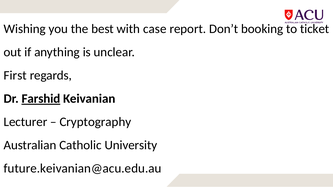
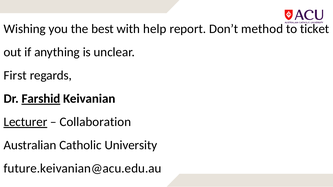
case: case -> help
booking: booking -> method
Lecturer underline: none -> present
Cryptography: Cryptography -> Collaboration
